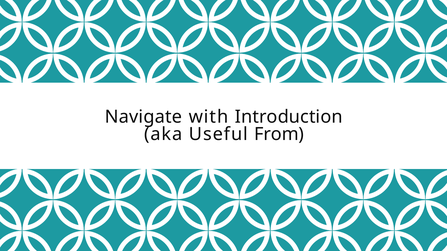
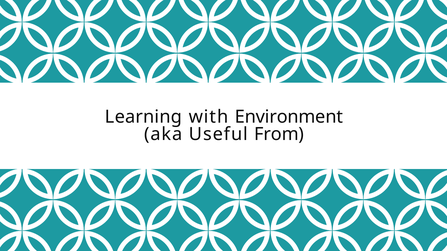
Navigate: Navigate -> Learning
Introduction: Introduction -> Environment
